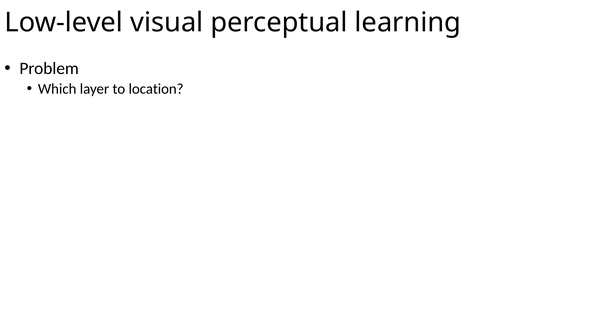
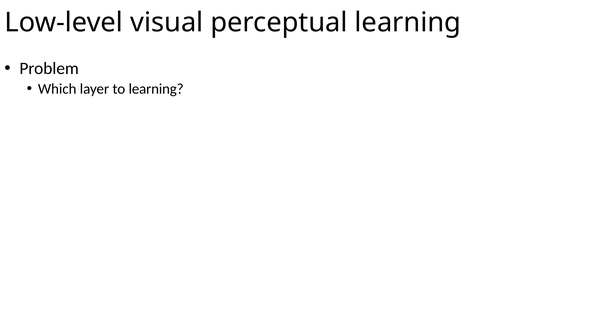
to location: location -> learning
